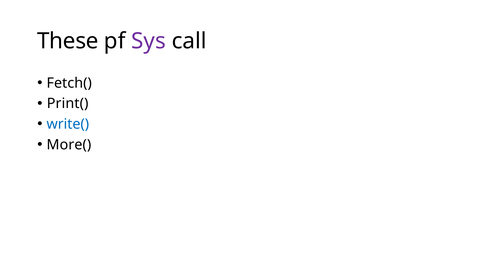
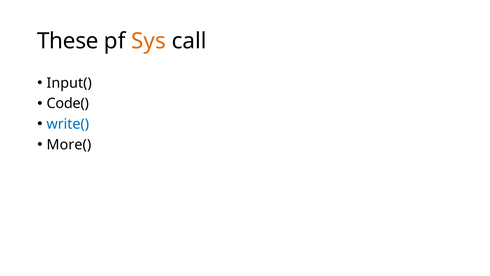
Sys colour: purple -> orange
Fetch(: Fetch( -> Input(
Print(: Print( -> Code(
